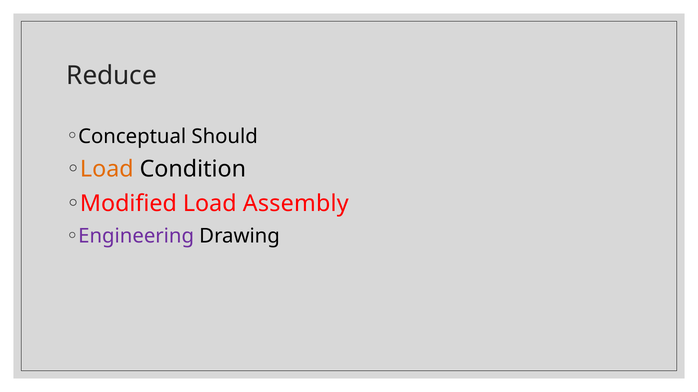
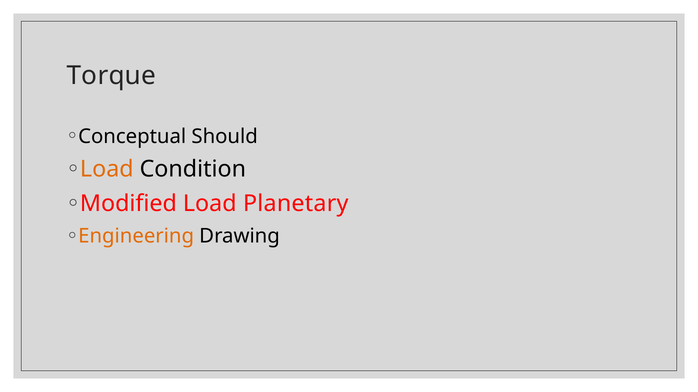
Reduce: Reduce -> Torque
Assembly: Assembly -> Planetary
Engineering colour: purple -> orange
